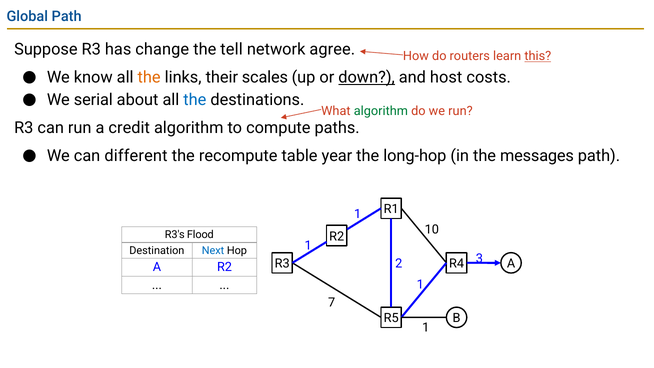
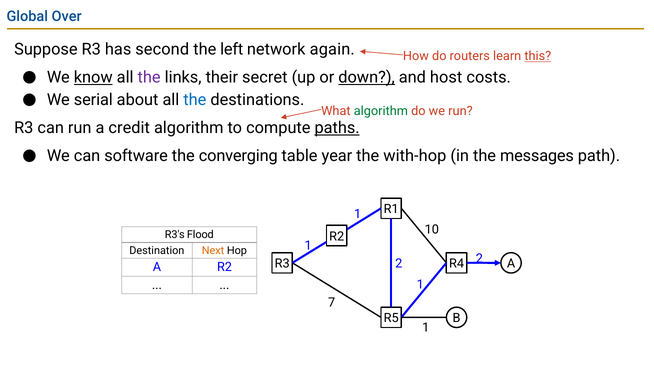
Global Path: Path -> Over
change: change -> second
tell: tell -> left
agree: agree -> again
know underline: none -> present
the at (149, 77) colour: orange -> purple
scales: scales -> secret
paths underline: none -> present
different: different -> software
recompute: recompute -> converging
long-hop: long-hop -> with-hop
Next colour: blue -> orange
R4 3: 3 -> 2
